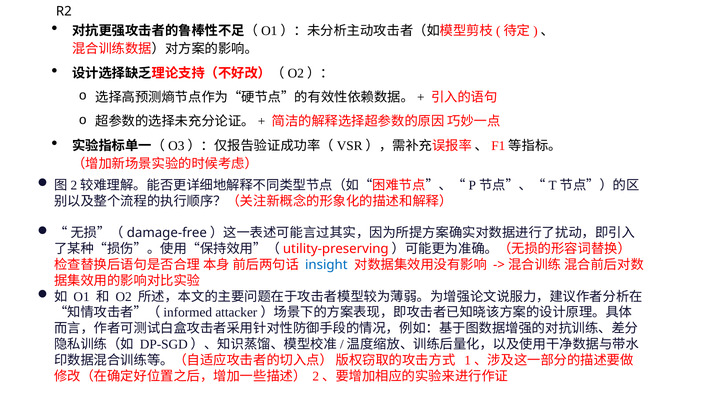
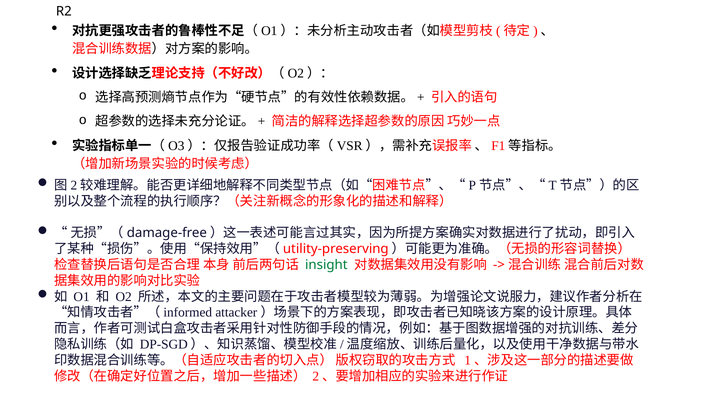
insight colour: blue -> green
